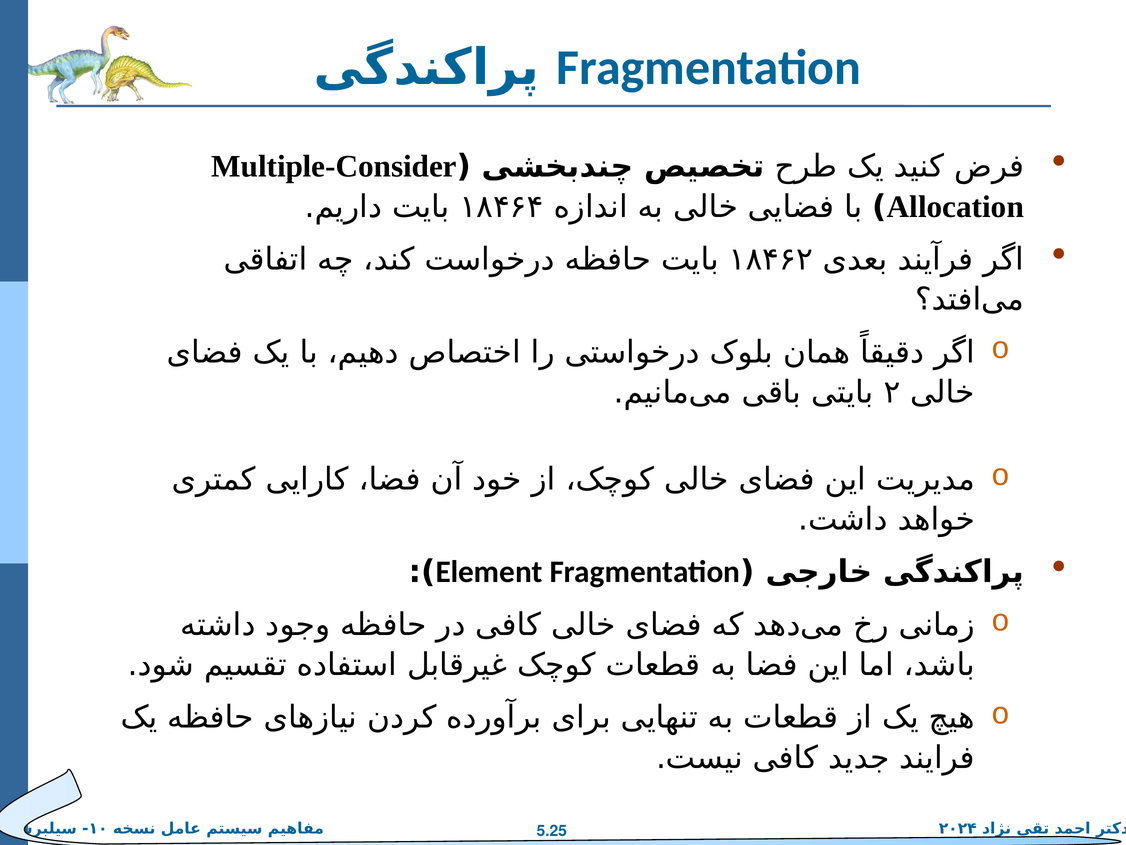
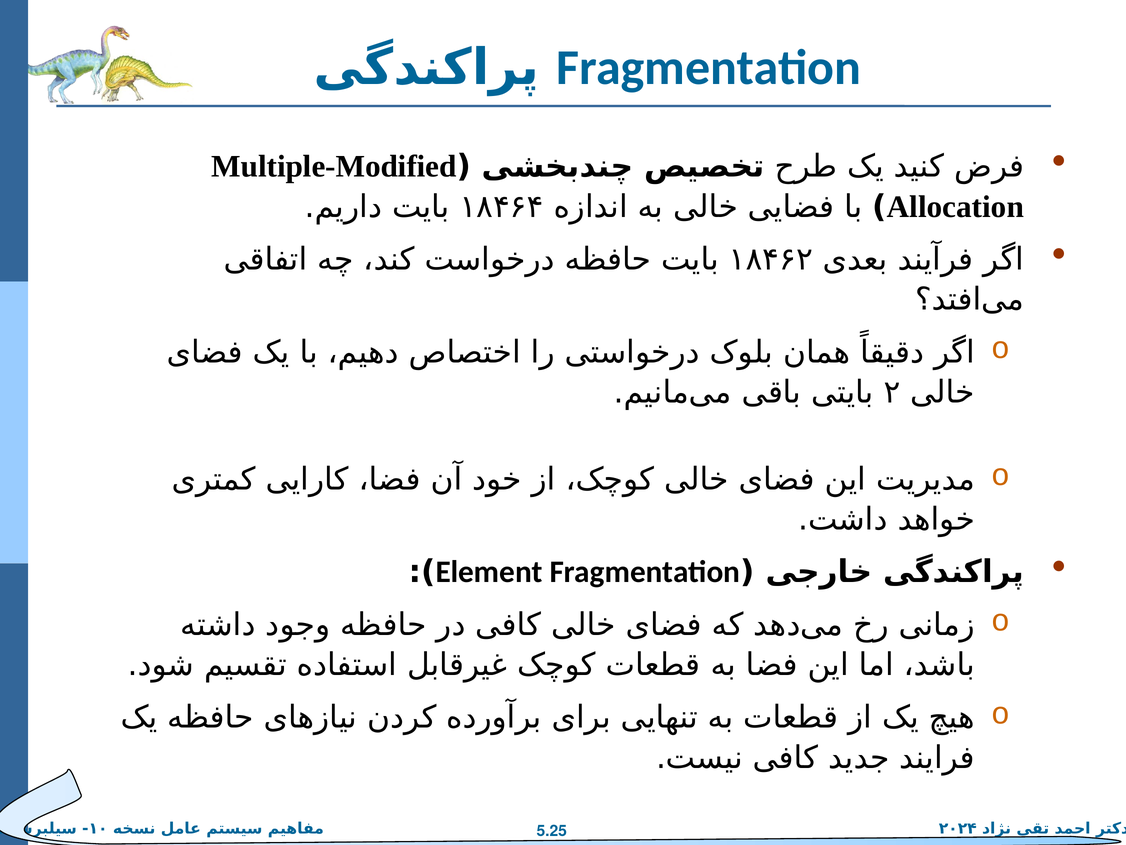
Multiple-Consider: Multiple-Consider -> Multiple-Modified
